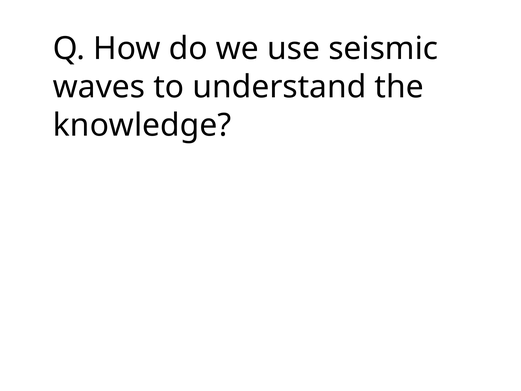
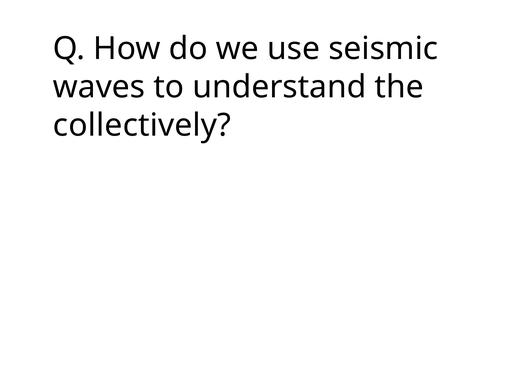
knowledge: knowledge -> collectively
